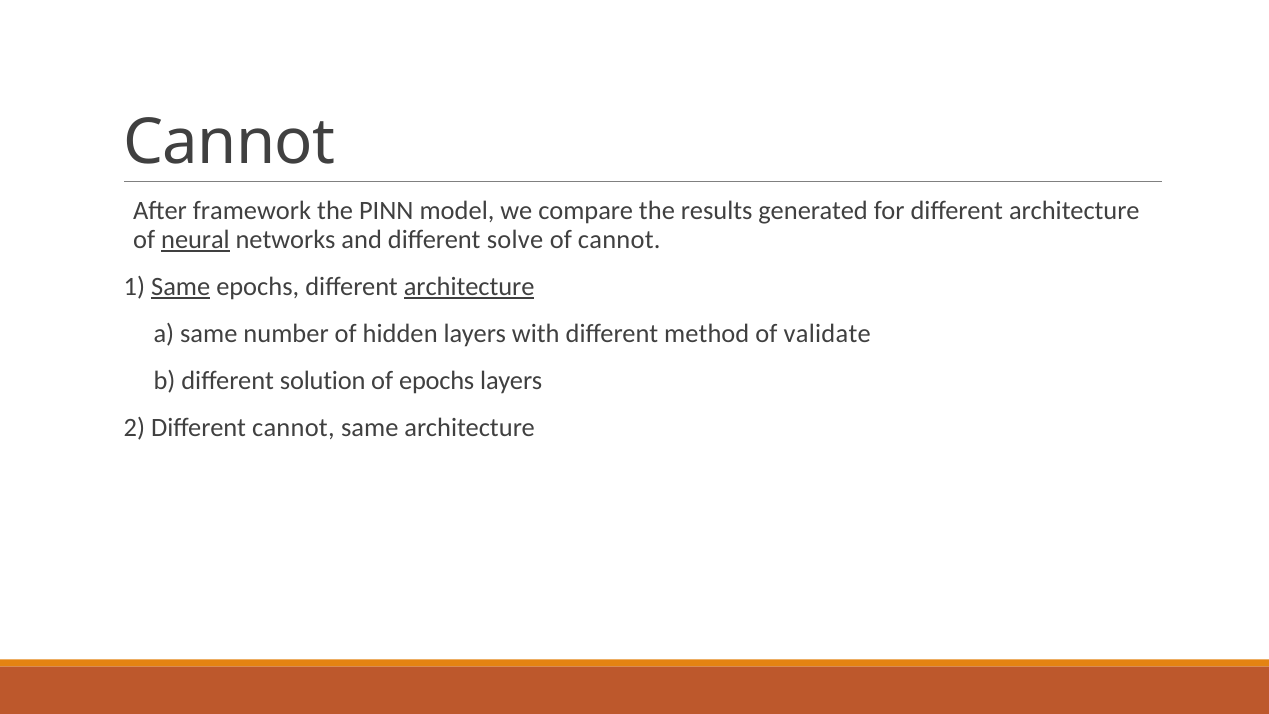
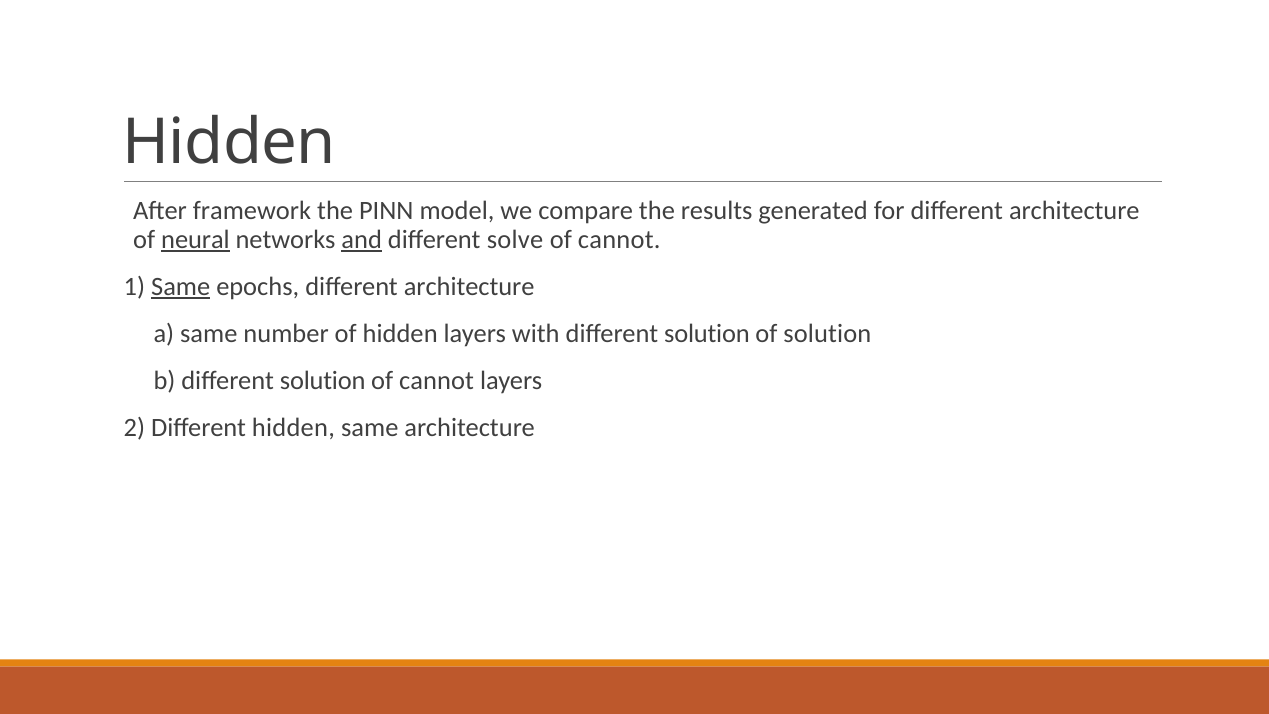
Cannot at (229, 142): Cannot -> Hidden
and underline: none -> present
architecture at (469, 287) underline: present -> none
with different method: method -> solution
of validate: validate -> solution
epochs at (437, 381): epochs -> cannot
Different cannot: cannot -> hidden
